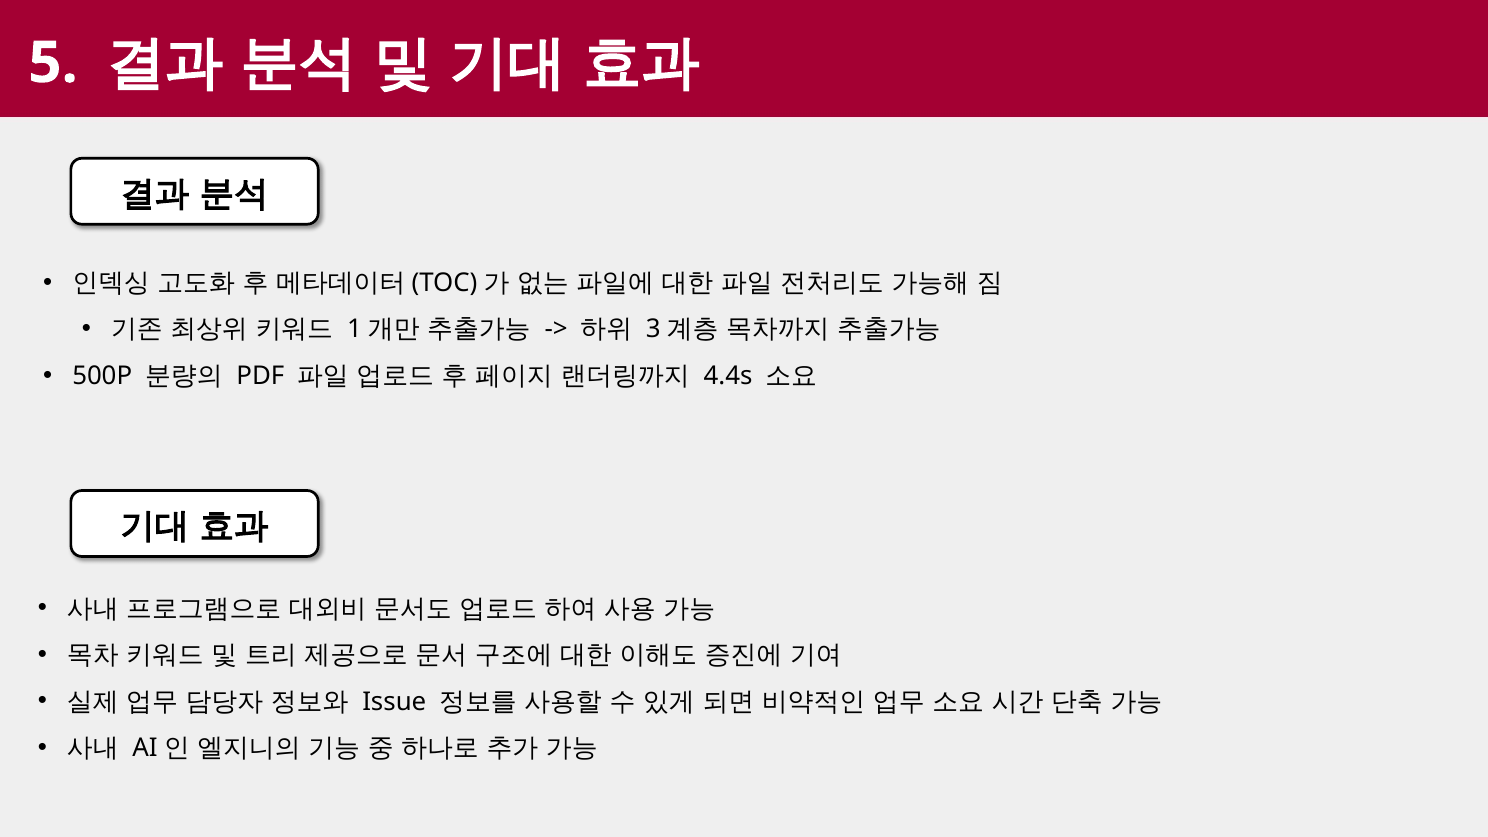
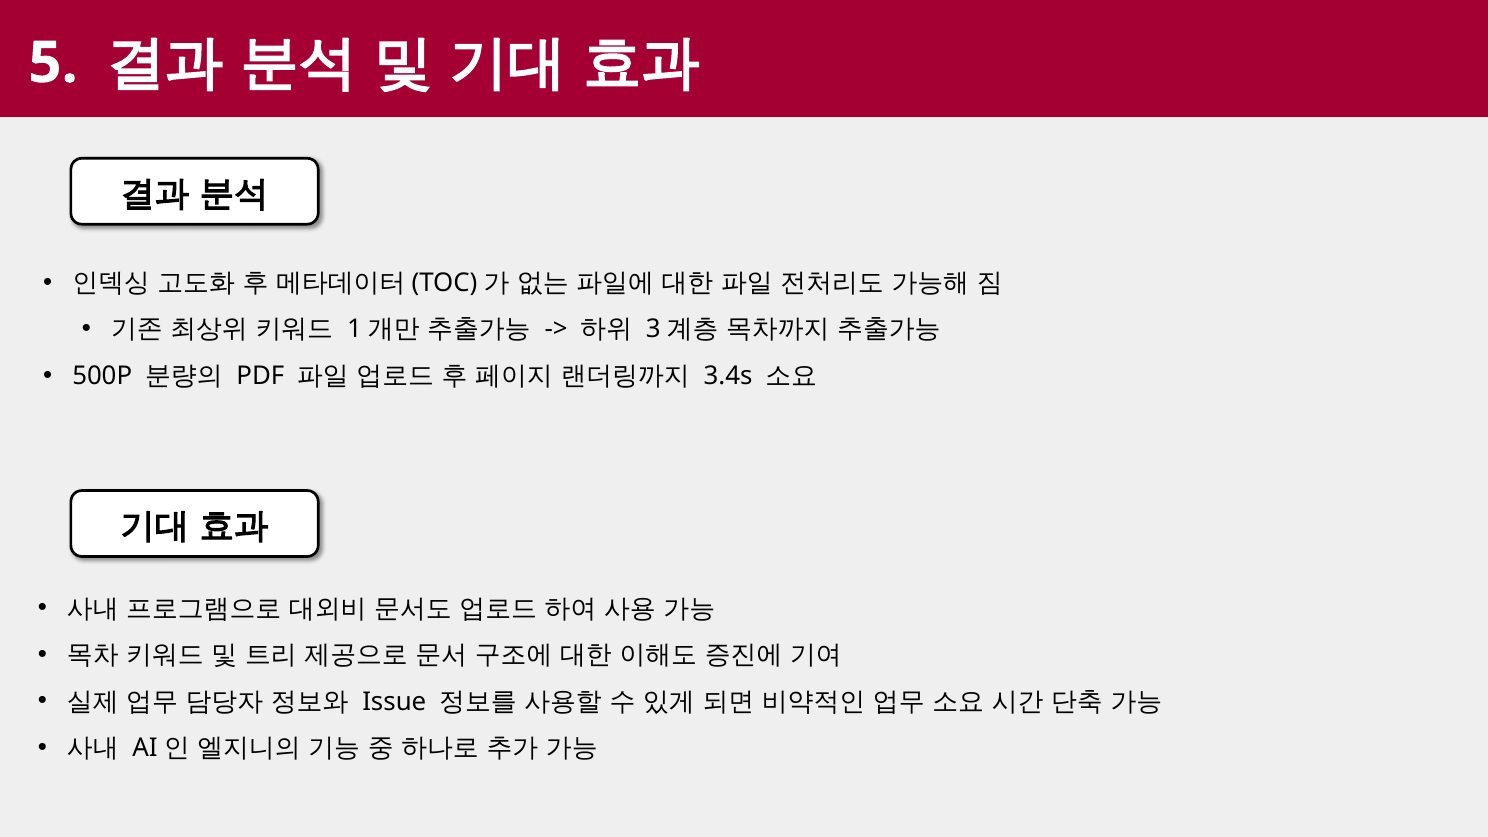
4.4s: 4.4s -> 3.4s
